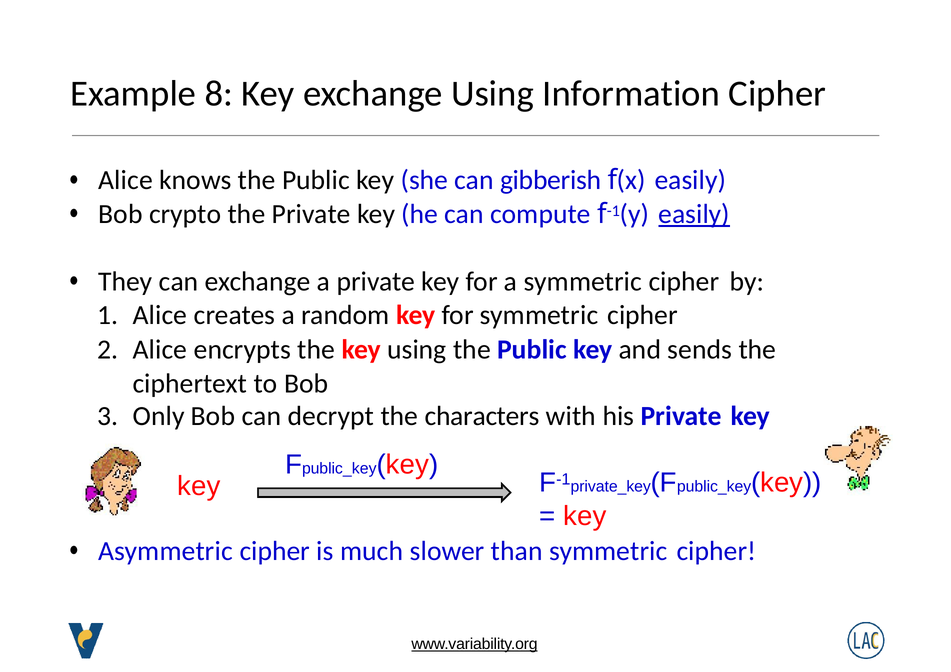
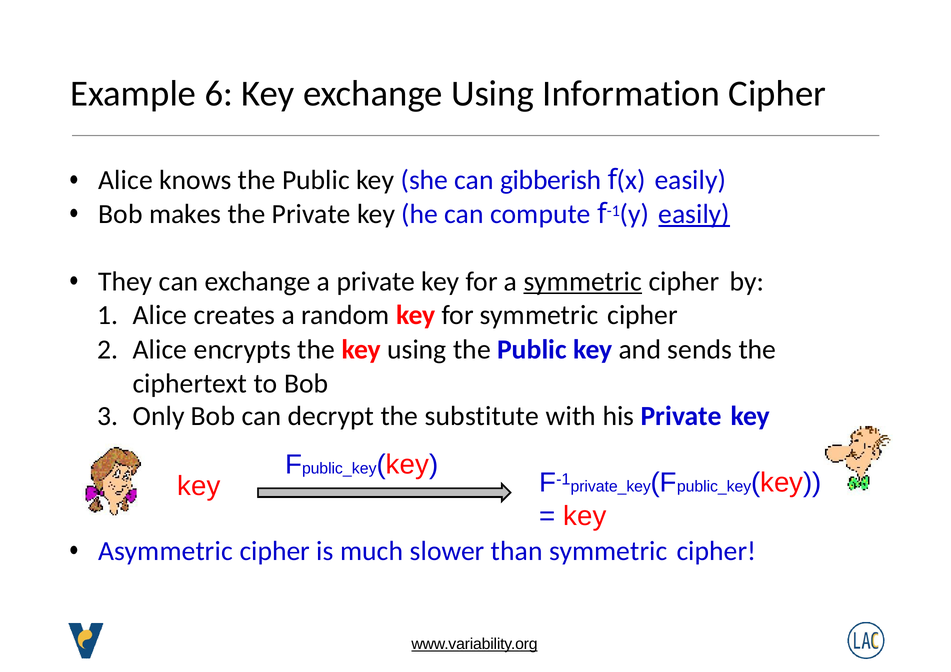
8: 8 -> 6
crypto: crypto -> makes
symmetric at (583, 281) underline: none -> present
characters: characters -> substitute
